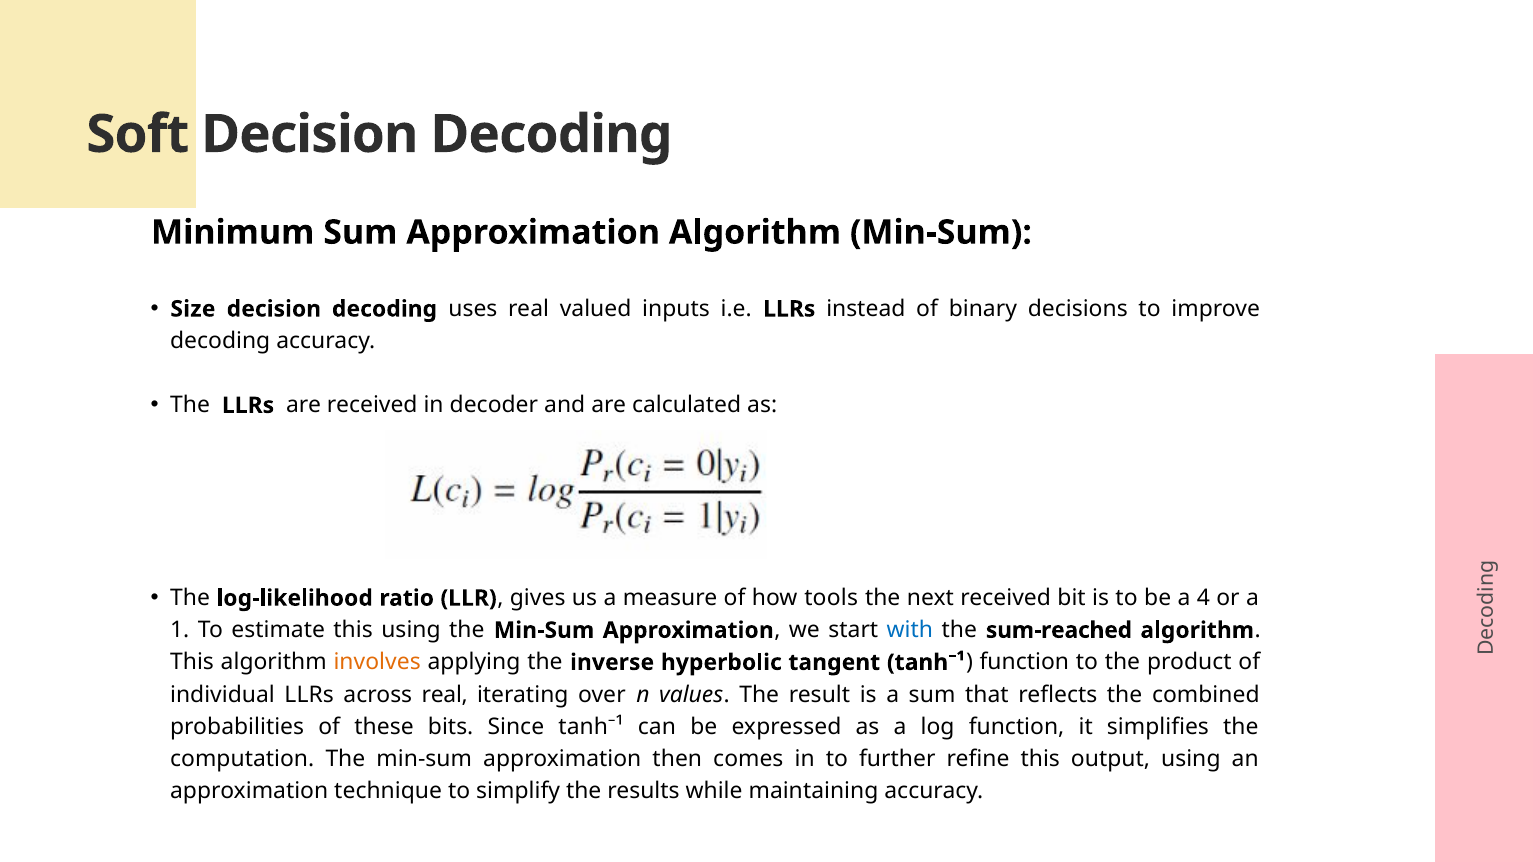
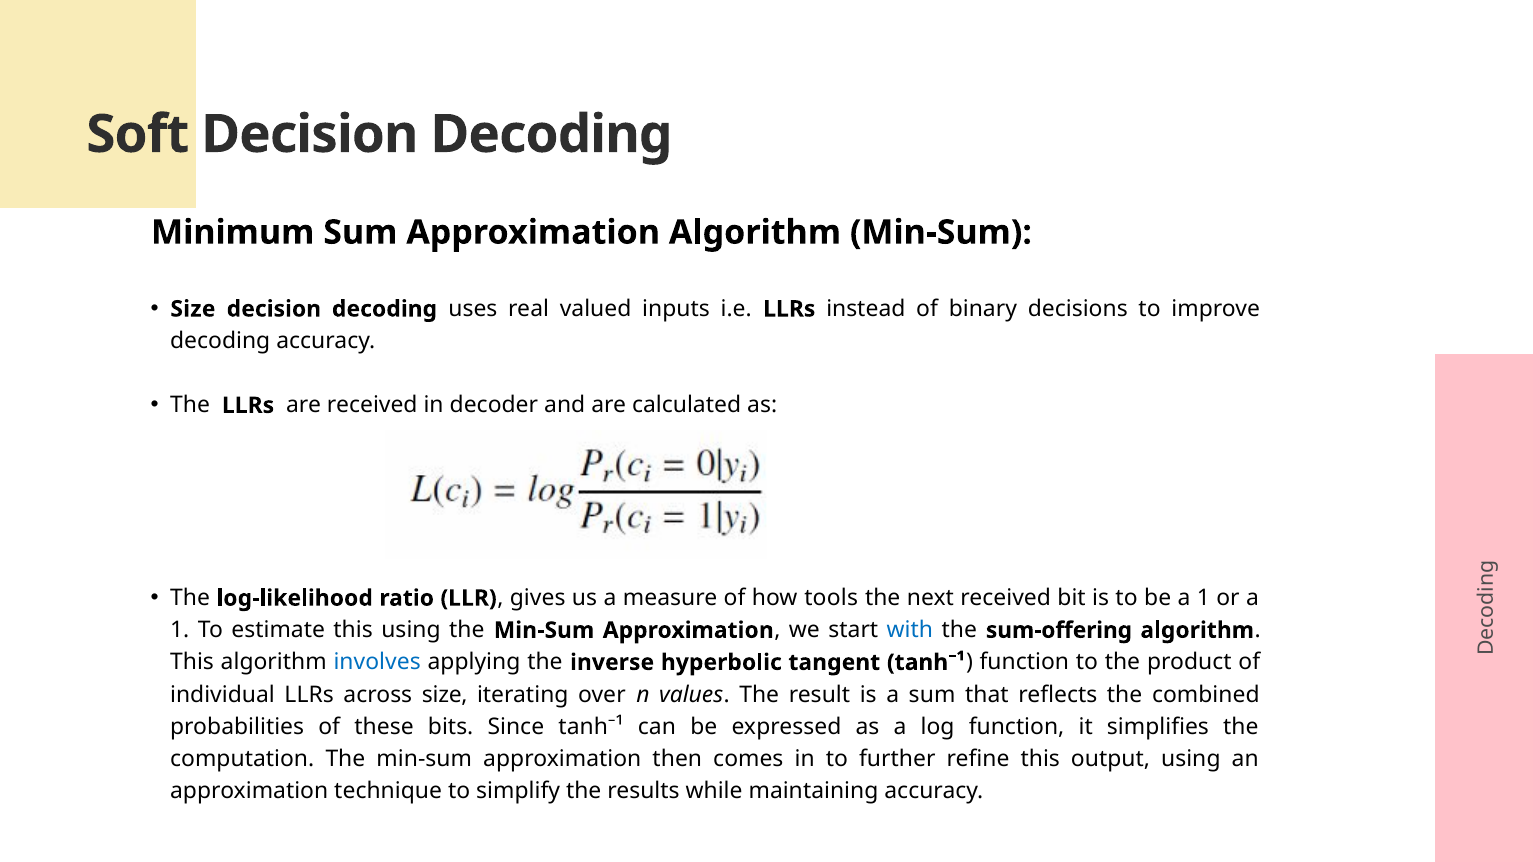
be a 4: 4 -> 1
sum-reached: sum-reached -> sum-offering
involves colour: orange -> blue
across real: real -> size
